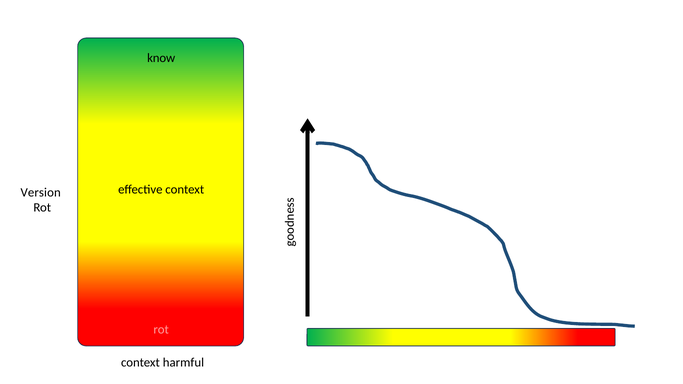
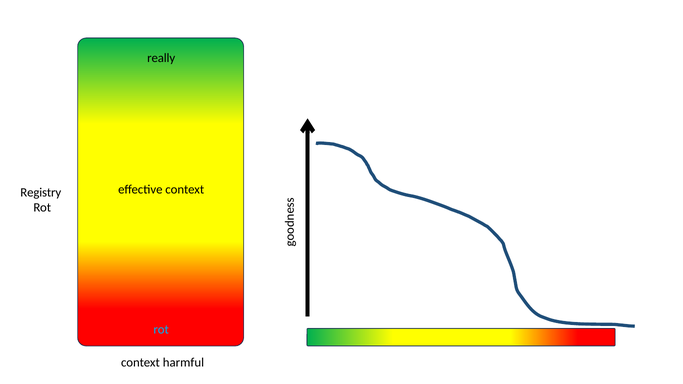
know: know -> really
Version: Version -> Registry
rot at (161, 330) colour: pink -> light blue
